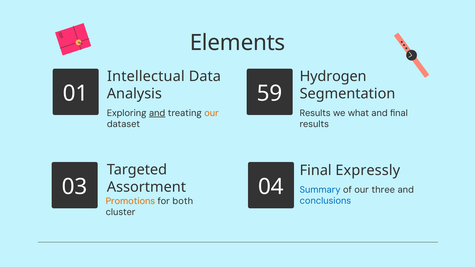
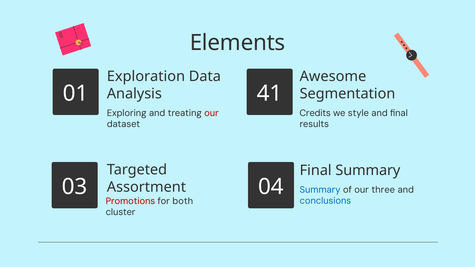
Intellectual: Intellectual -> Exploration
Hydrogen: Hydrogen -> Awesome
59: 59 -> 41
and at (157, 113) underline: present -> none
our at (211, 113) colour: orange -> red
Results at (315, 113): Results -> Credits
what: what -> style
Final Expressly: Expressly -> Summary
Promotions colour: orange -> red
